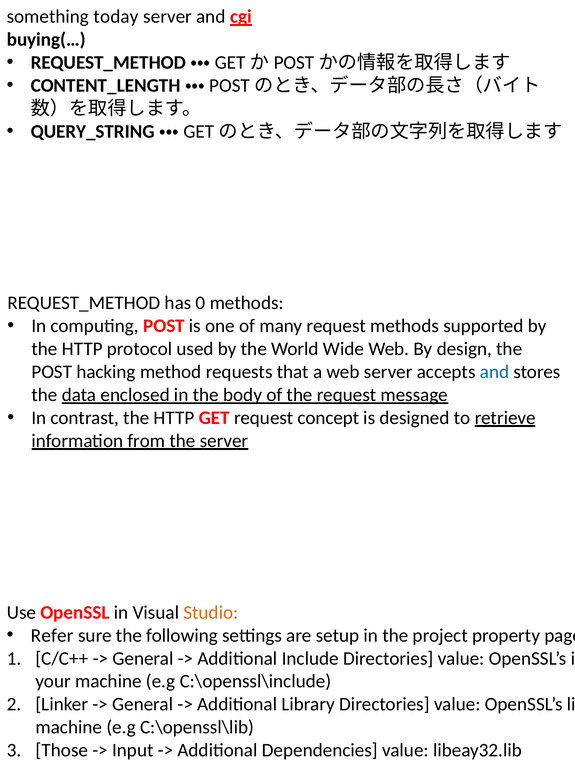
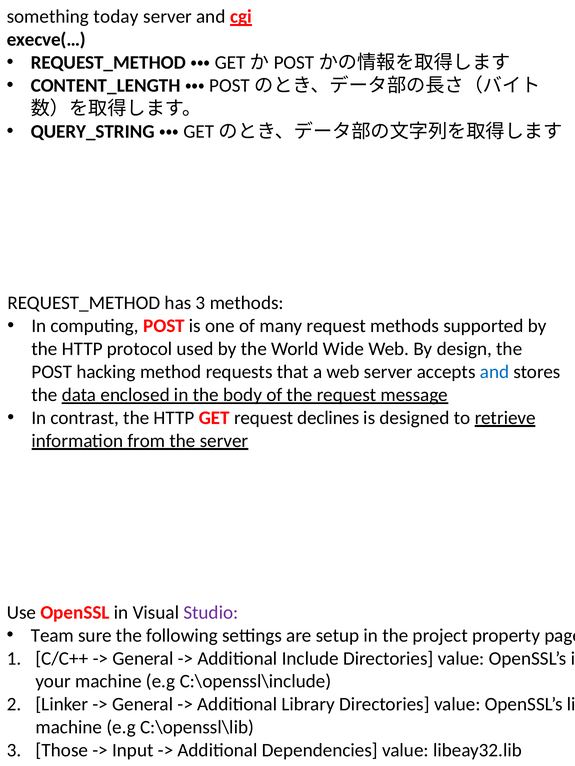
buying(…: buying(… -> execve(…
has 0: 0 -> 3
concept: concept -> declines
Studio colour: orange -> purple
Refer: Refer -> Team
